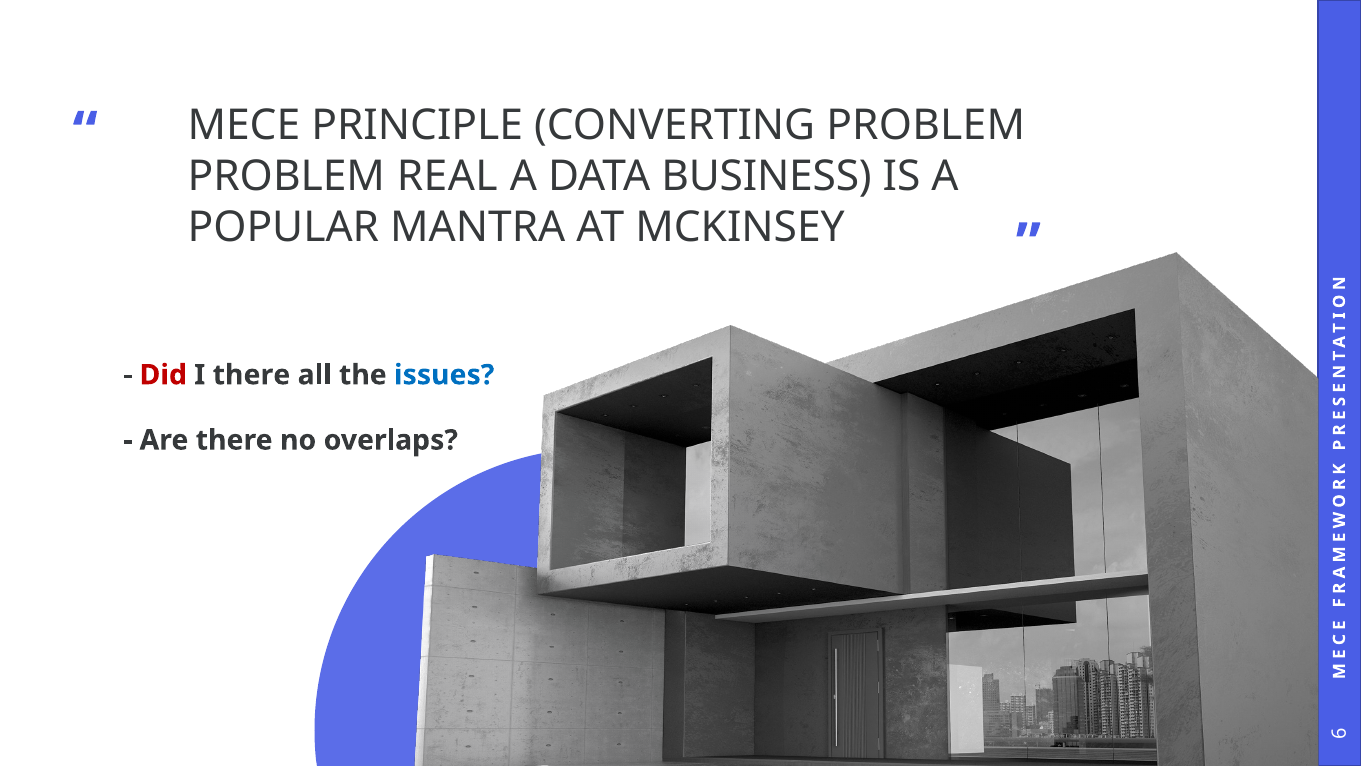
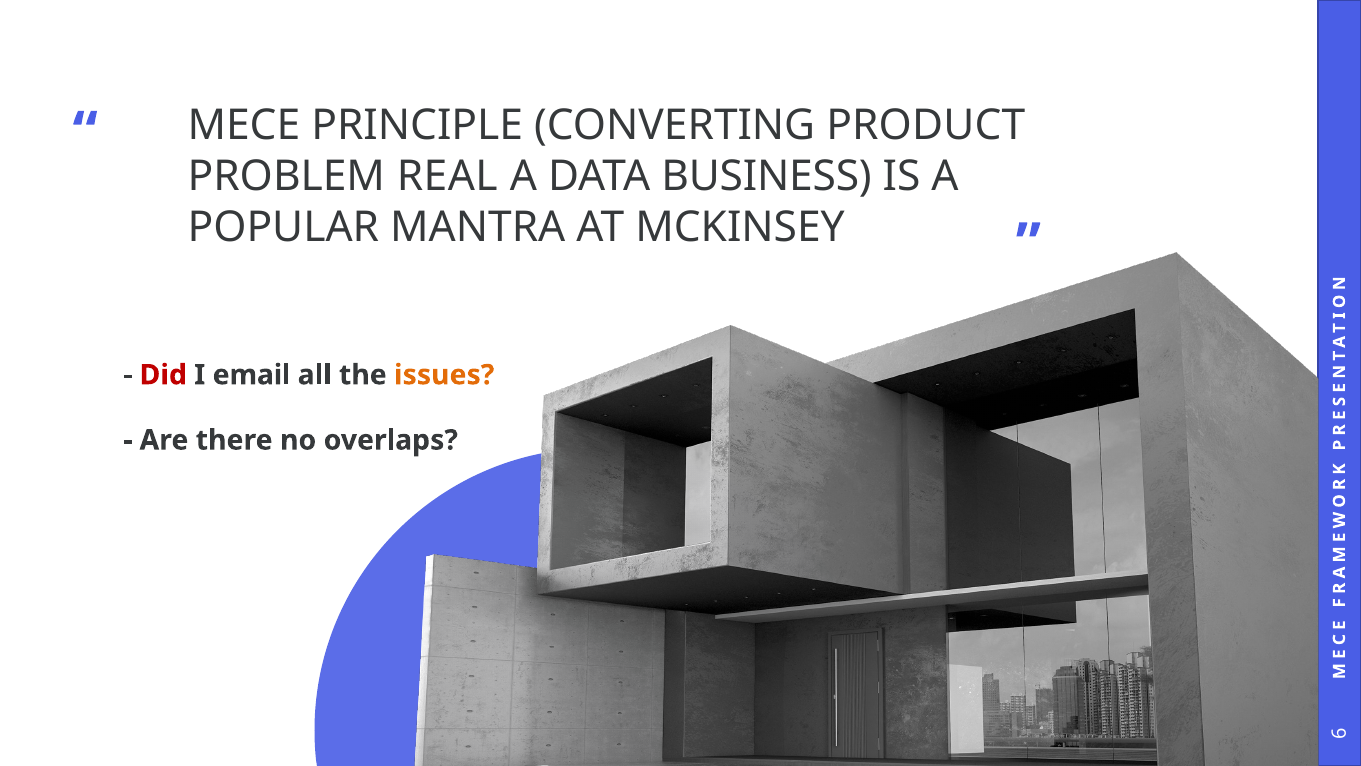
CONVERTING PROBLEM: PROBLEM -> PRODUCT
I there: there -> email
issues colour: blue -> orange
